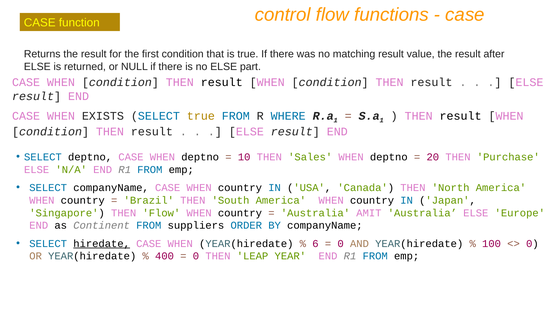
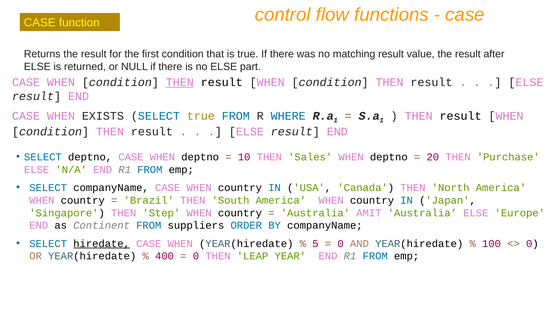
THEN at (180, 82) underline: none -> present
THEN Flow: Flow -> Step
6: 6 -> 5
